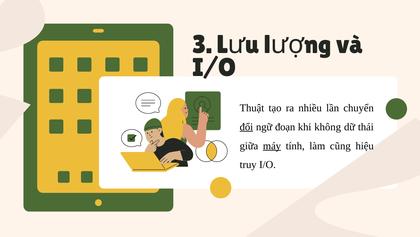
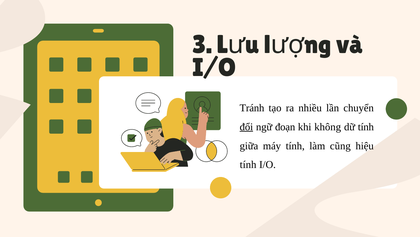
Thuật: Thuật -> Tránh
dữ thái: thái -> tính
máy underline: present -> none
truy at (248, 164): truy -> tính
